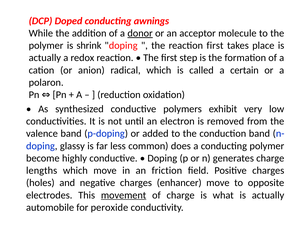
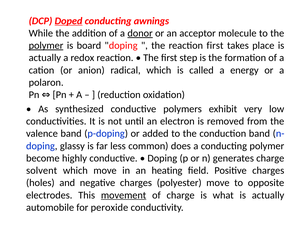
Doped underline: none -> present
polymer at (46, 46) underline: none -> present
shrink: shrink -> board
certain: certain -> energy
lengths: lengths -> solvent
friction: friction -> heating
enhancer: enhancer -> polyester
